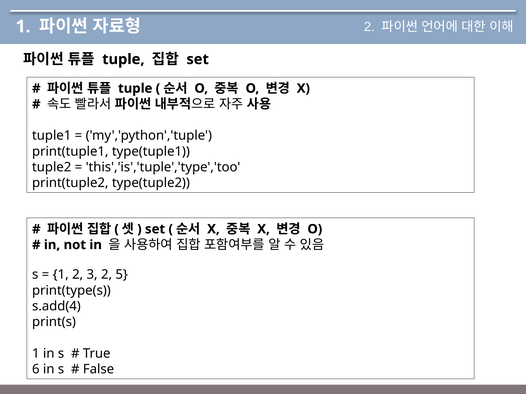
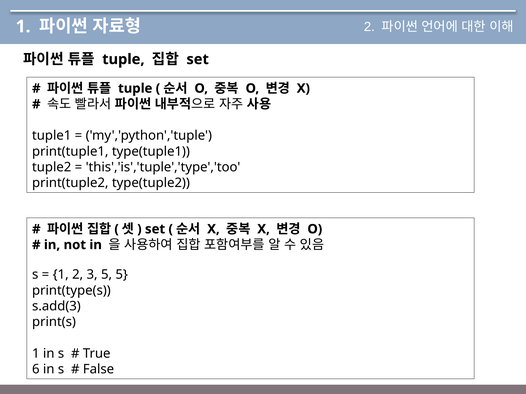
3 2: 2 -> 5
s.add(4: s.add(4 -> s.add(3
